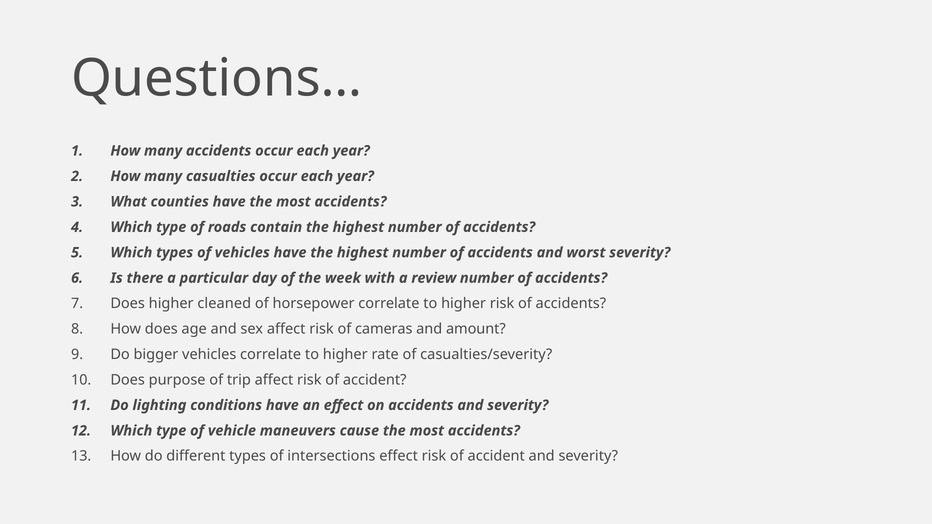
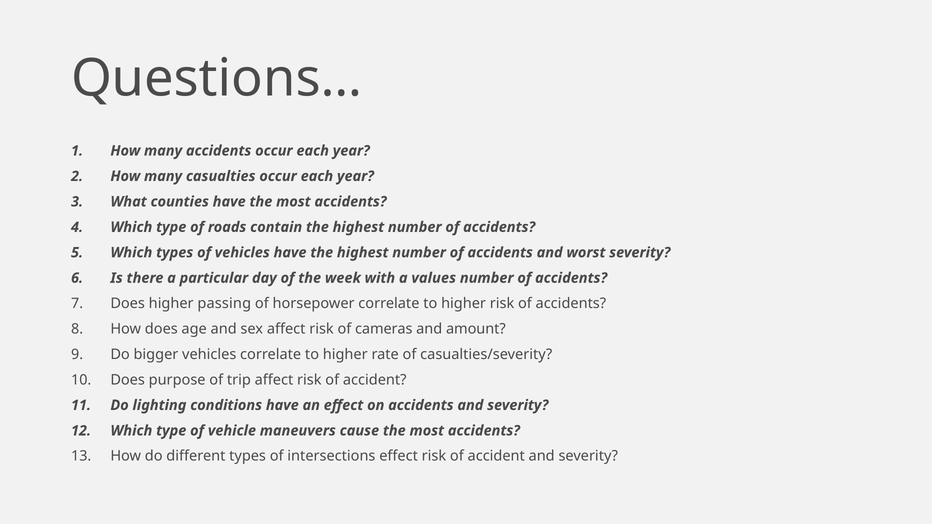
review: review -> values
cleaned: cleaned -> passing
